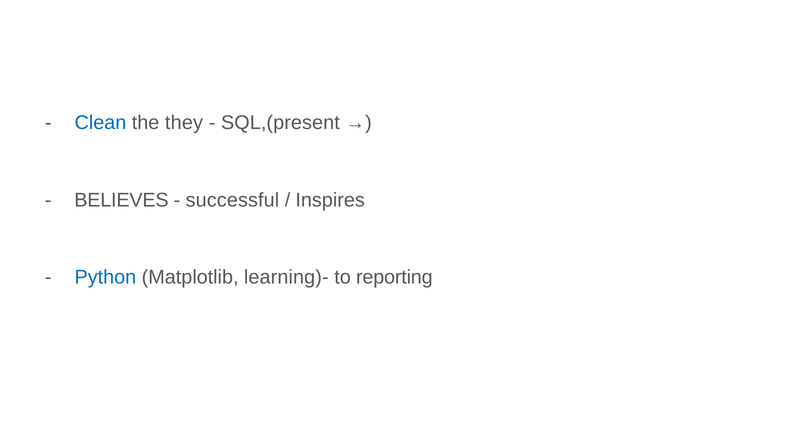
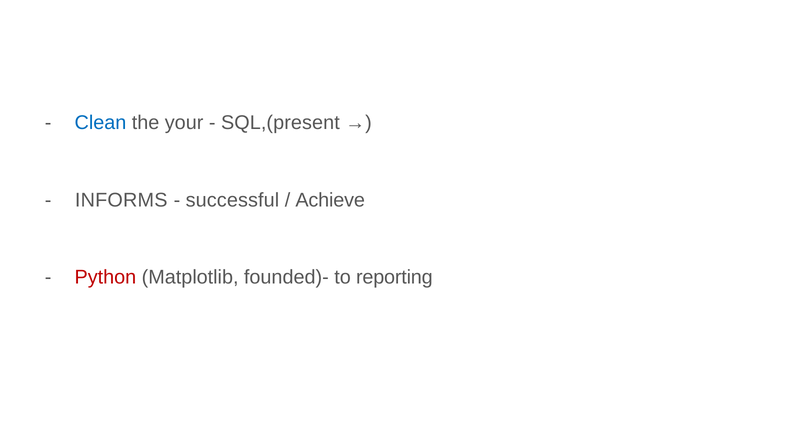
they: they -> your
BELIEVES: BELIEVES -> INFORMS
Inspires: Inspires -> Achieve
Python colour: blue -> red
learning)-: learning)- -> founded)-
